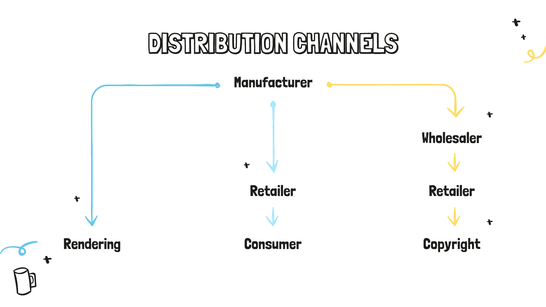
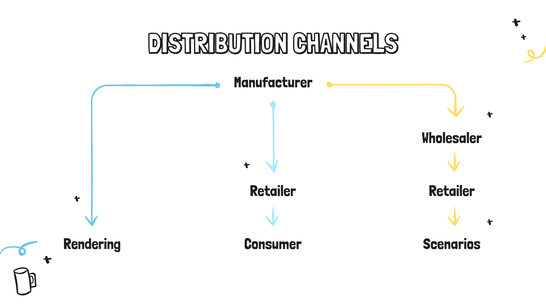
Copyright: Copyright -> Scenarios
